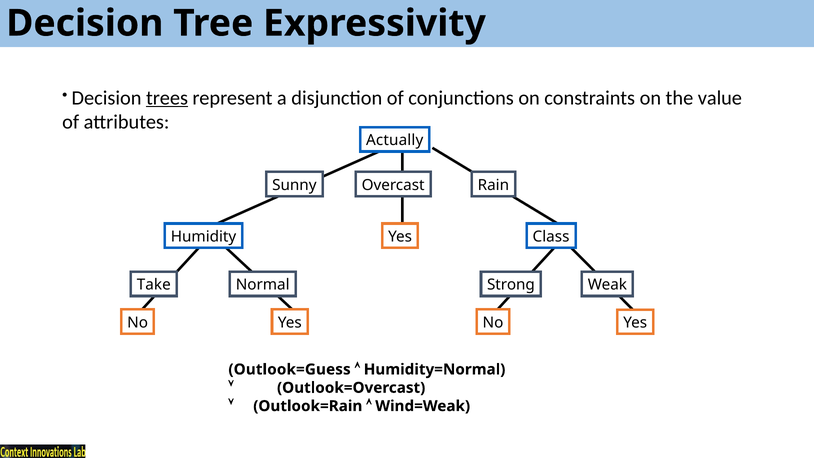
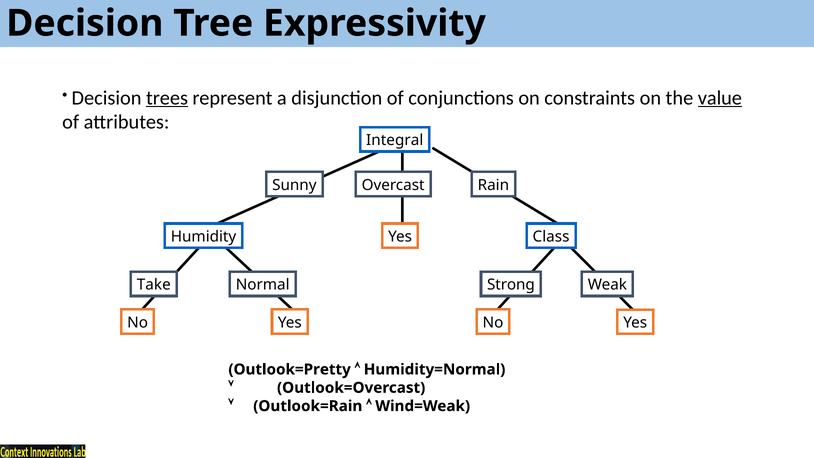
value underline: none -> present
Actually: Actually -> Integral
Outlook=Guess: Outlook=Guess -> Outlook=Pretty
